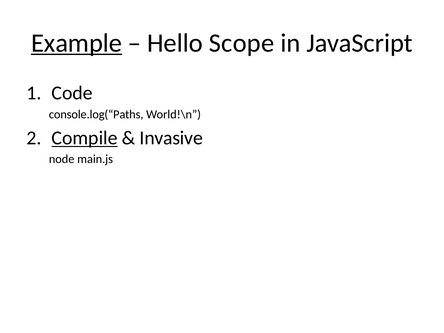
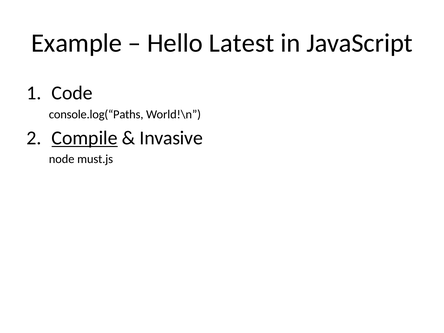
Example underline: present -> none
Scope: Scope -> Latest
main.js: main.js -> must.js
